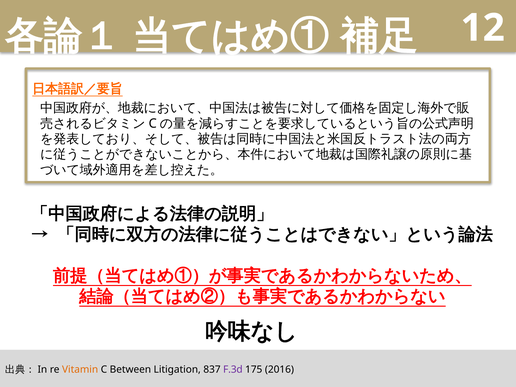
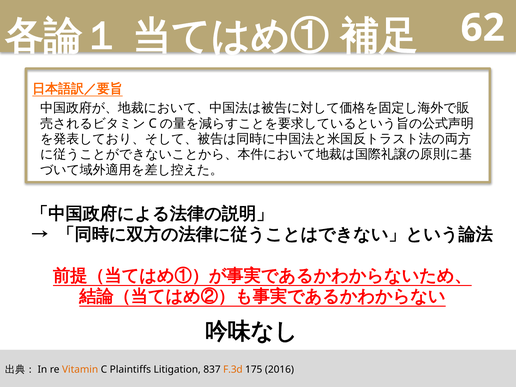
12: 12 -> 62
Between: Between -> Plaintiffs
F.3d colour: purple -> orange
